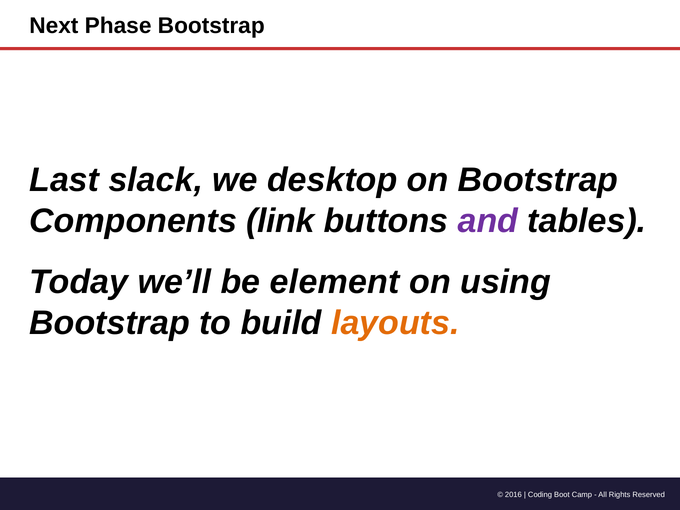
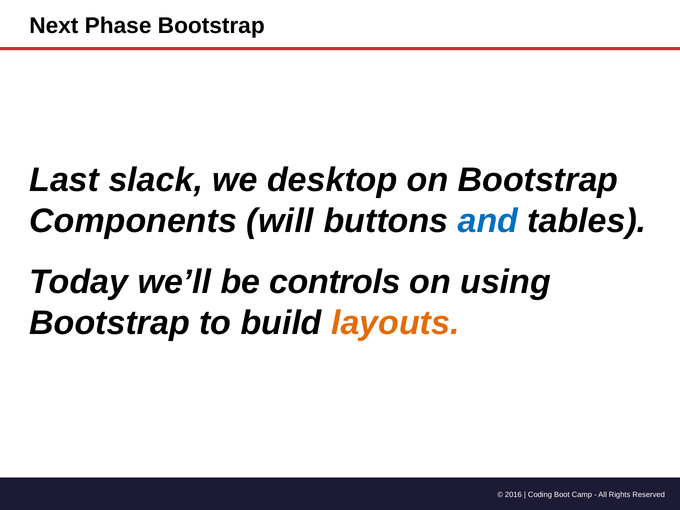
link: link -> will
and colour: purple -> blue
element: element -> controls
